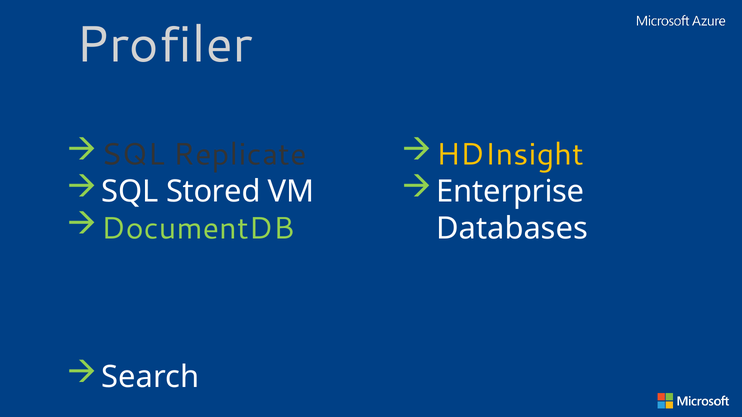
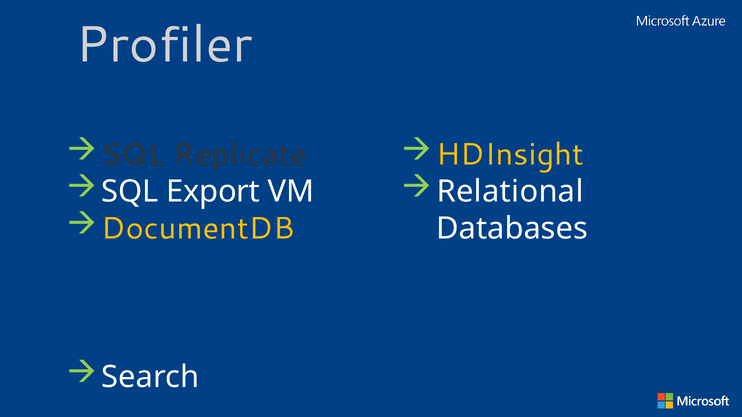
Stored: Stored -> Export
Enterprise: Enterprise -> Relational
DocumentDB colour: light green -> yellow
